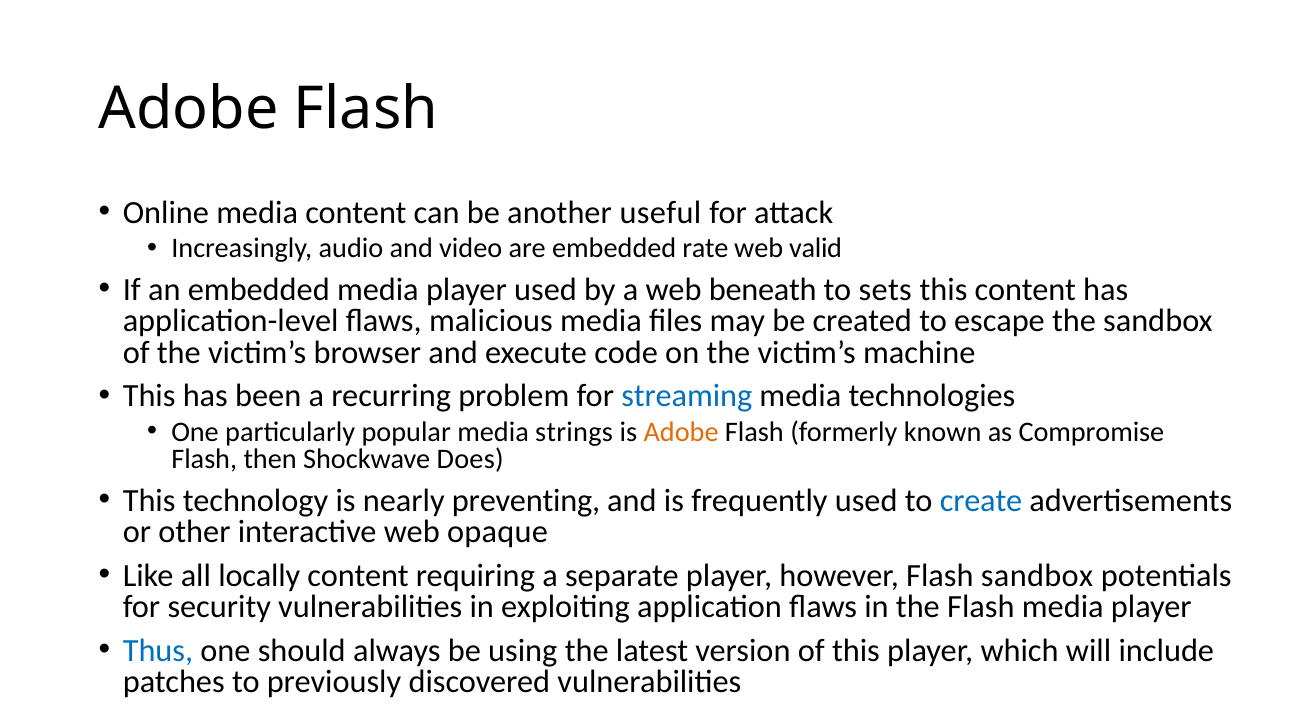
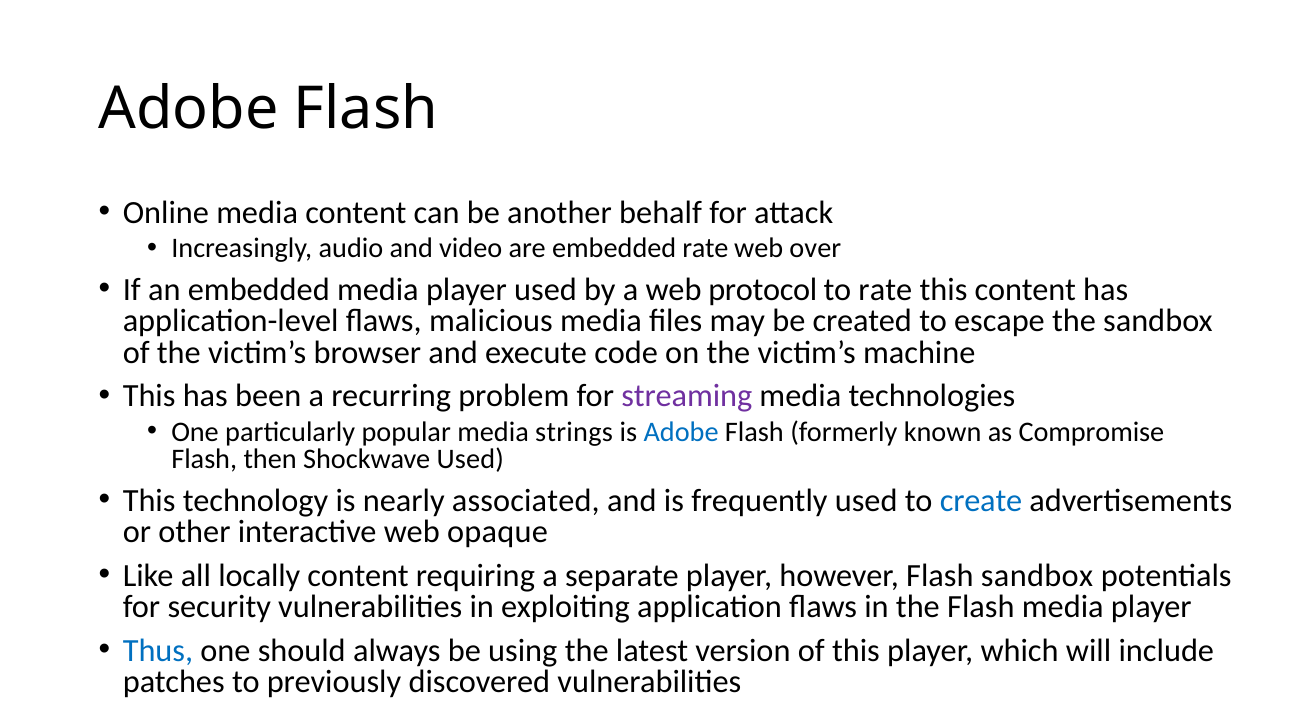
useful: useful -> behalf
valid: valid -> over
beneath: beneath -> protocol
to sets: sets -> rate
streaming colour: blue -> purple
Adobe at (681, 432) colour: orange -> blue
Shockwave Does: Does -> Used
preventing: preventing -> associated
